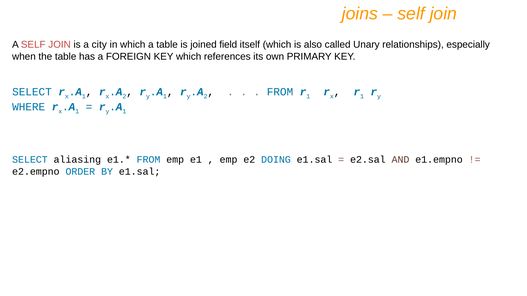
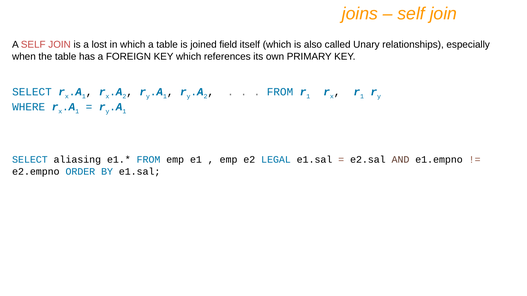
city: city -> lost
DOING: DOING -> LEGAL
